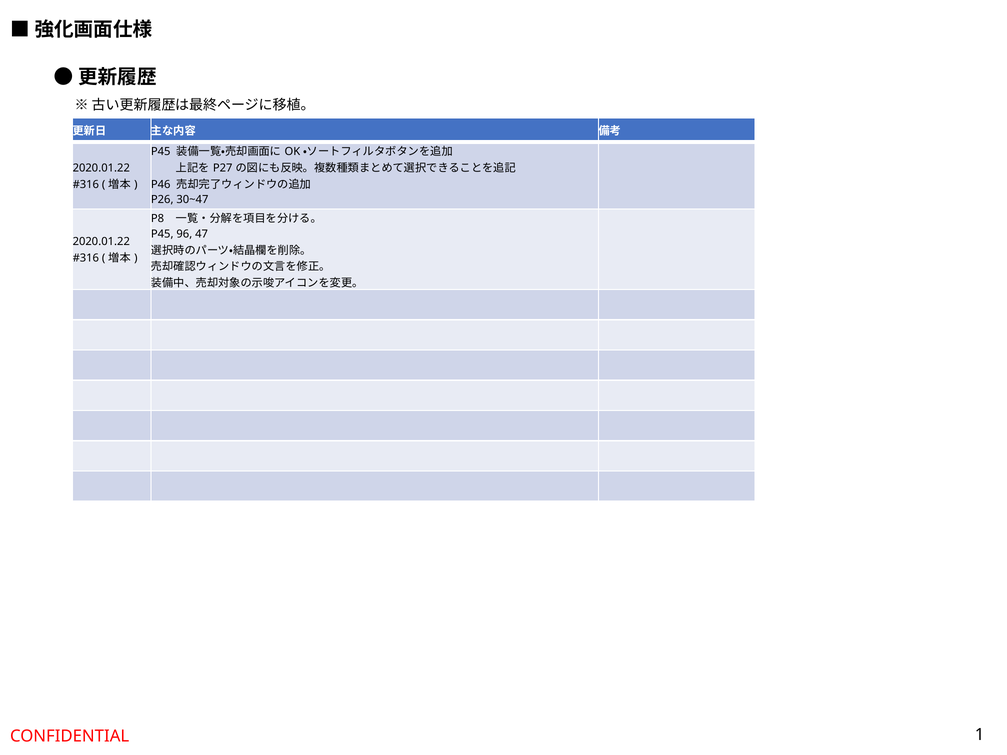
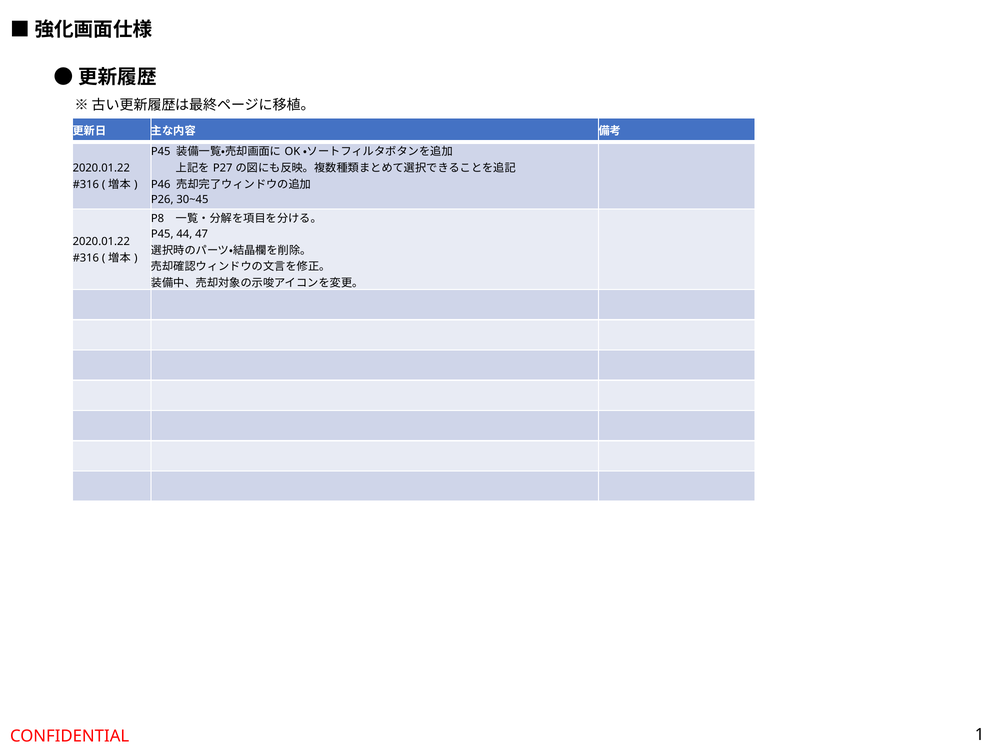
30~47: 30~47 -> 30~45
96: 96 -> 44
